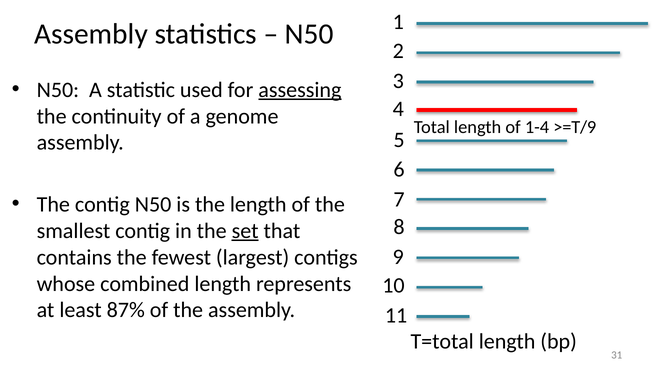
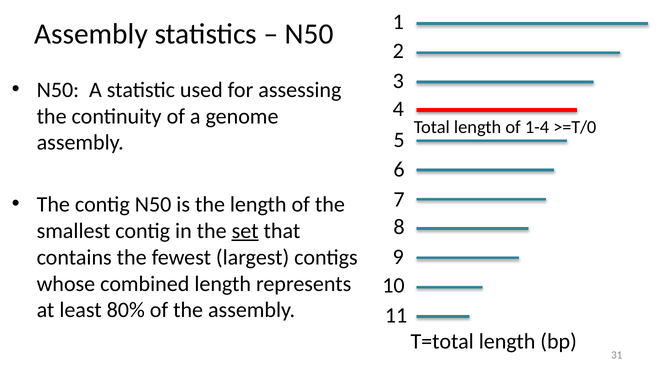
assessing underline: present -> none
>=T/9: >=T/9 -> >=T/0
87%: 87% -> 80%
